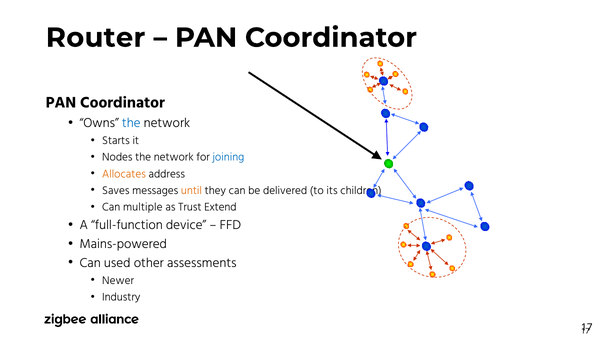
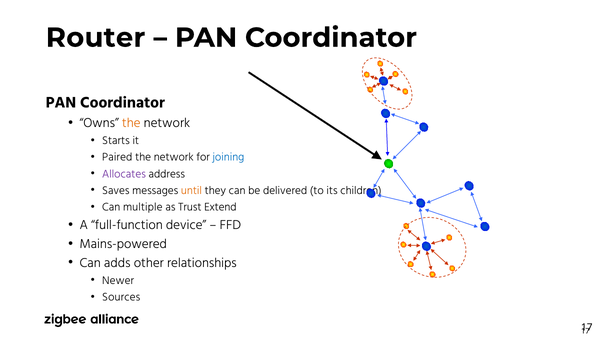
the at (131, 123) colour: blue -> orange
Nodes: Nodes -> Paired
Allocates colour: orange -> purple
used: used -> adds
assessments: assessments -> relationships
Industry: Industry -> Sources
